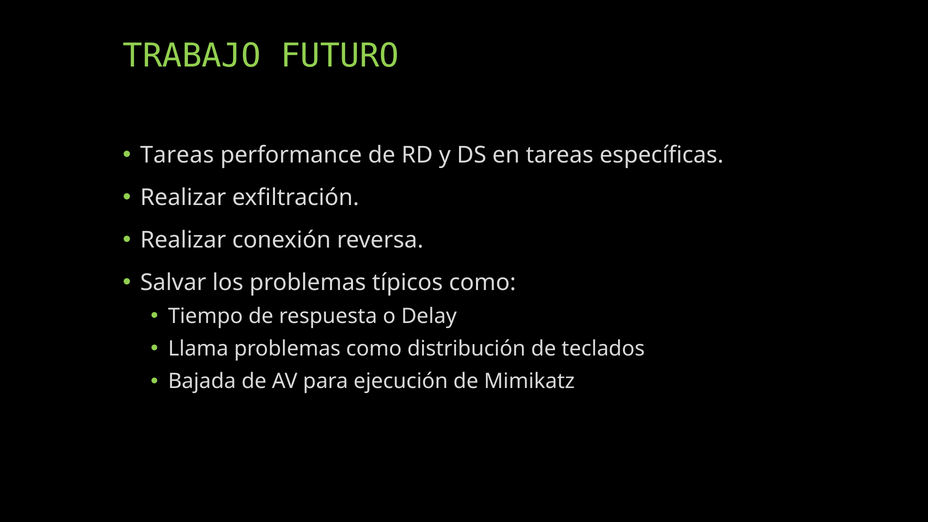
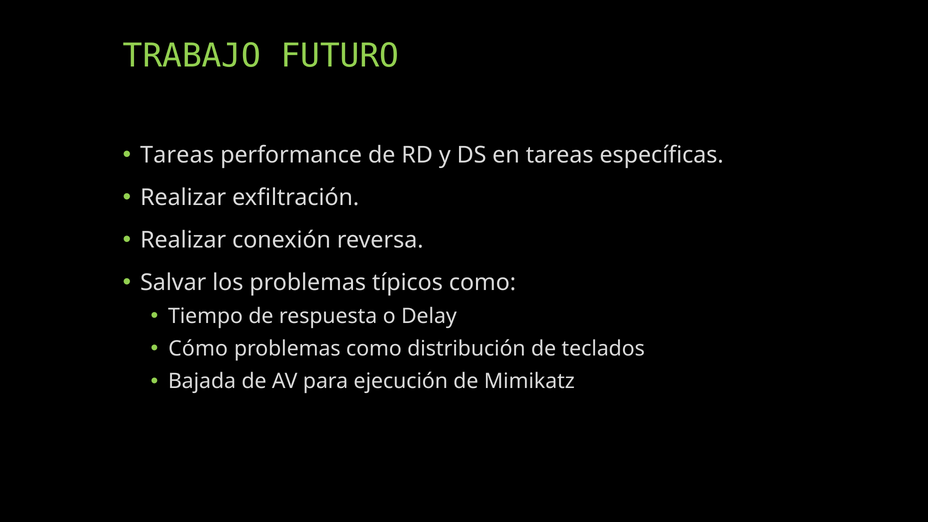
Llama: Llama -> Cómo
